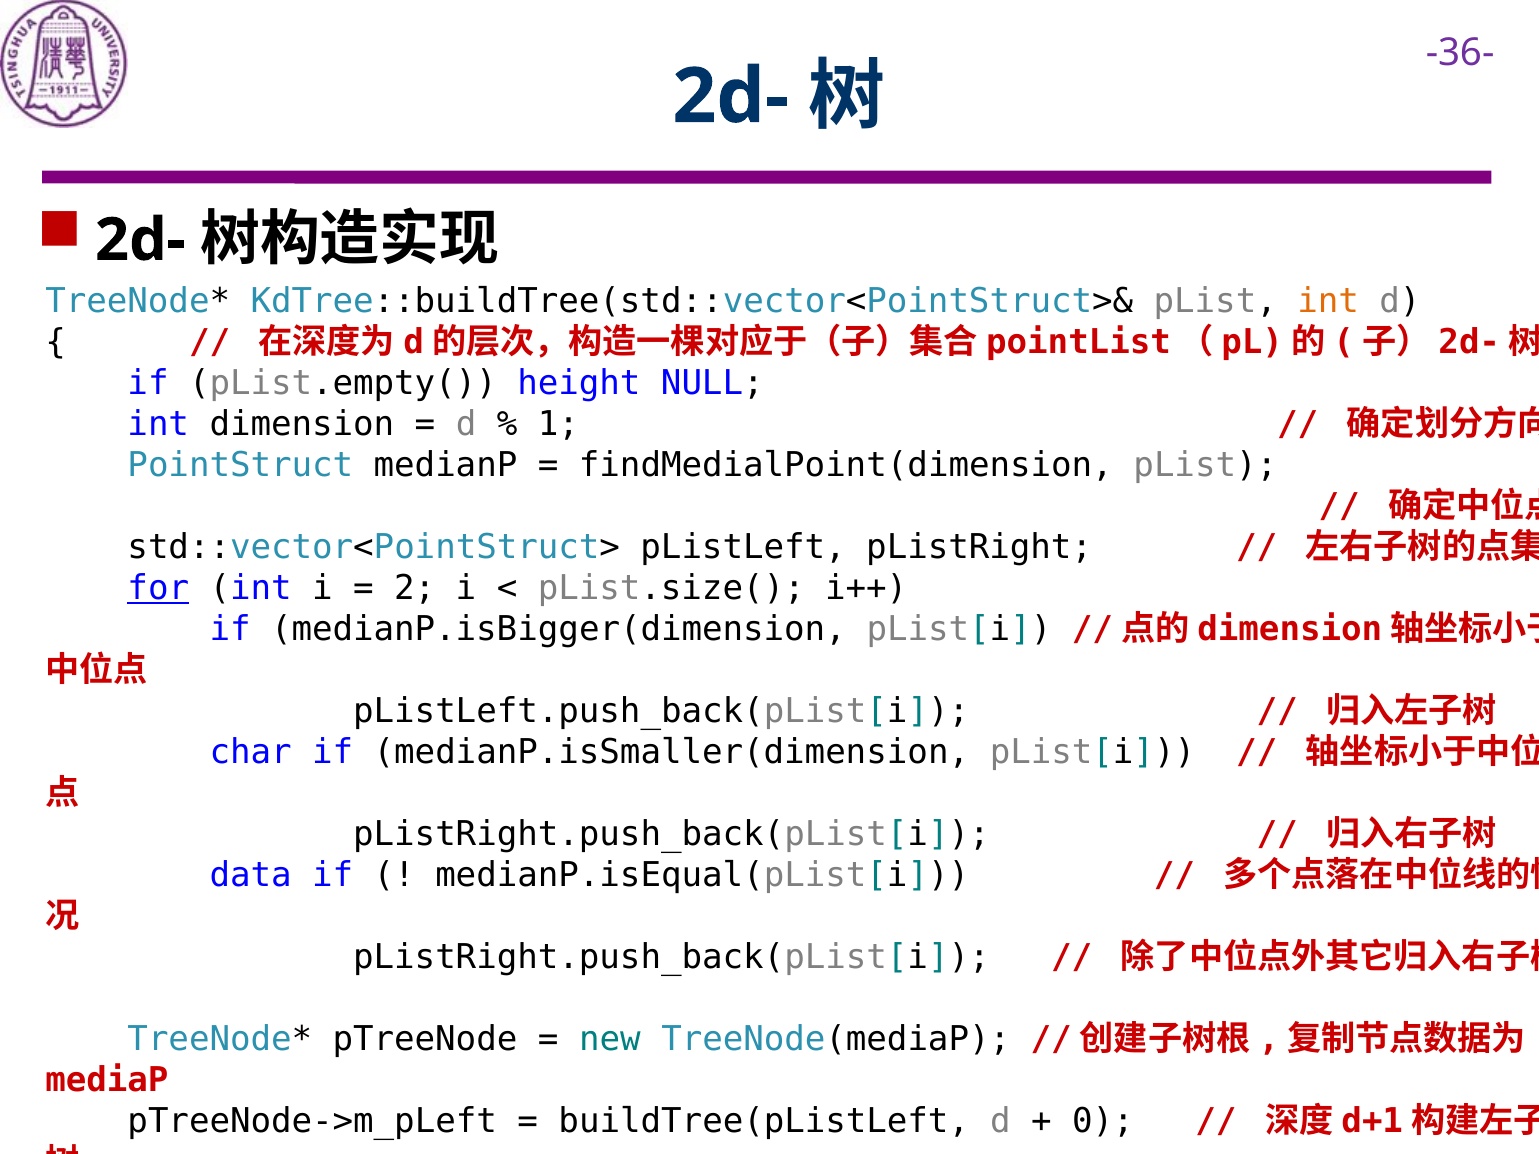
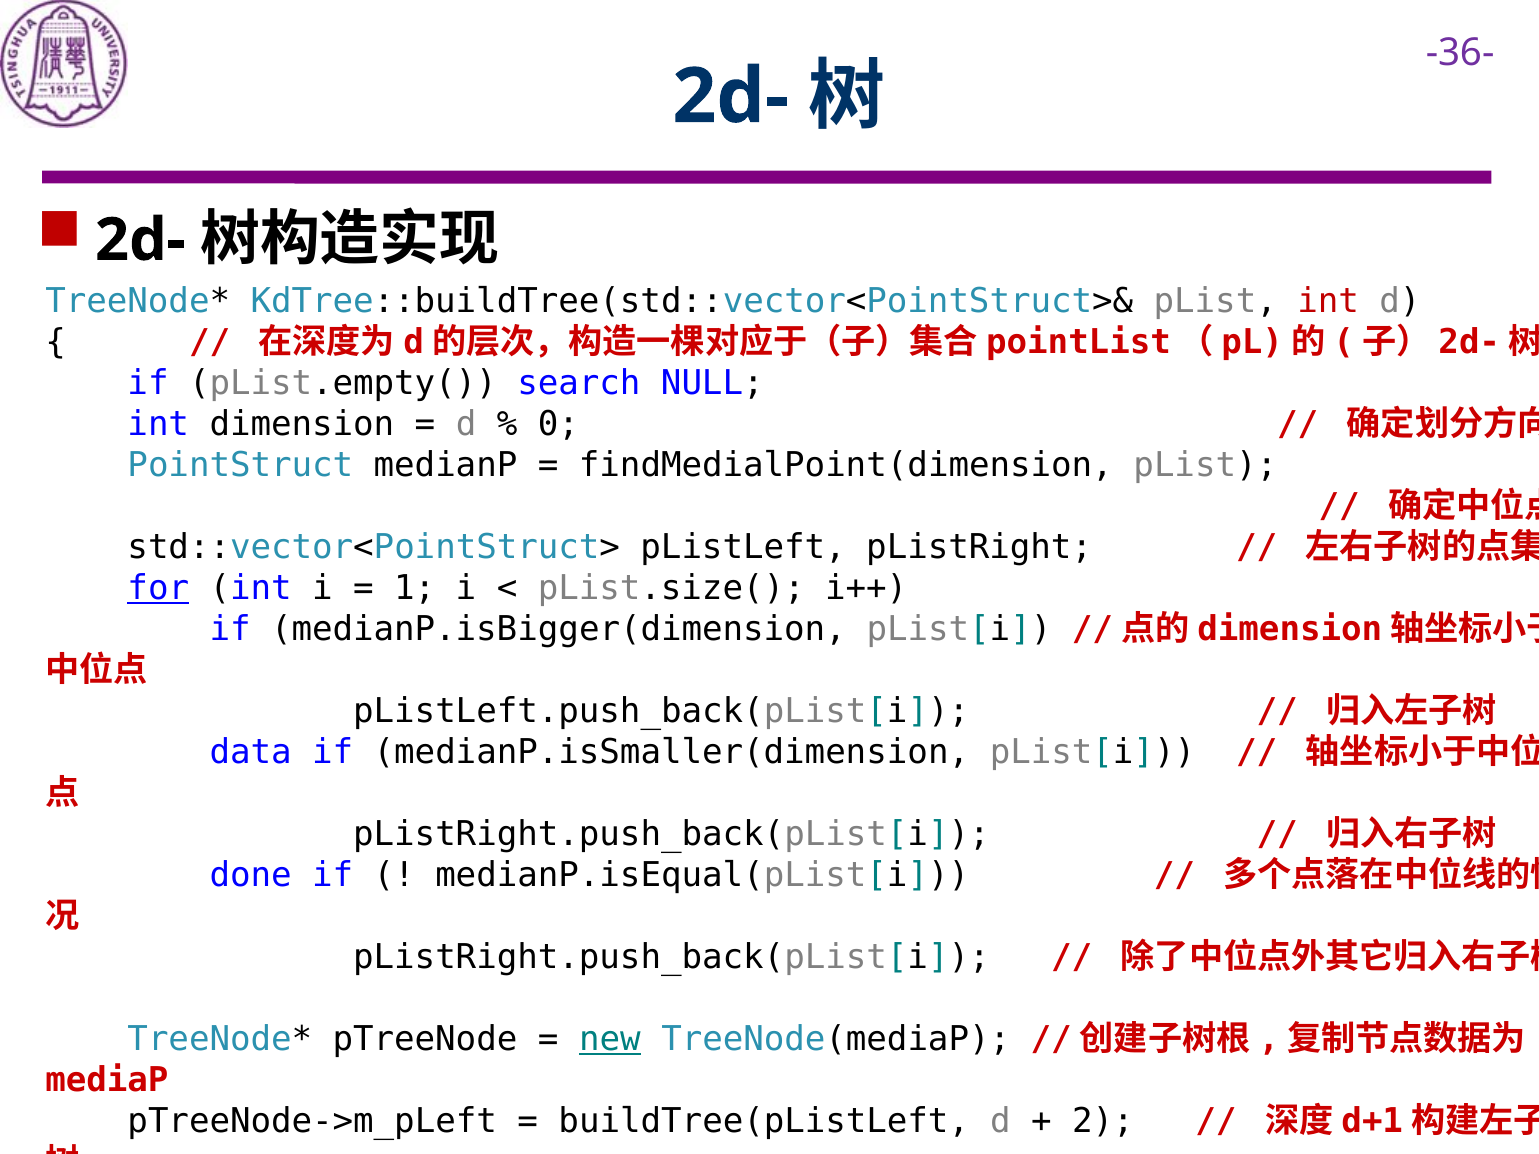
int at (1328, 301) colour: orange -> red
height: height -> search
1 at (558, 424): 1 -> 0
2 at (415, 589): 2 -> 1
char: char -> data
data: data -> done
new underline: none -> present
0: 0 -> 2
